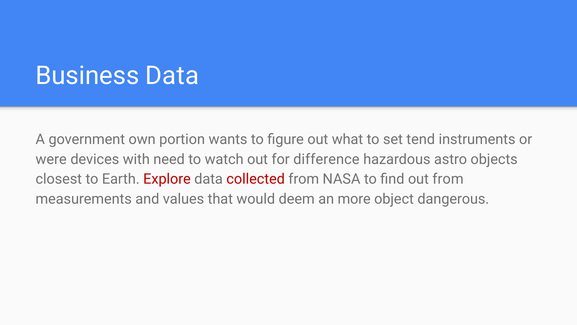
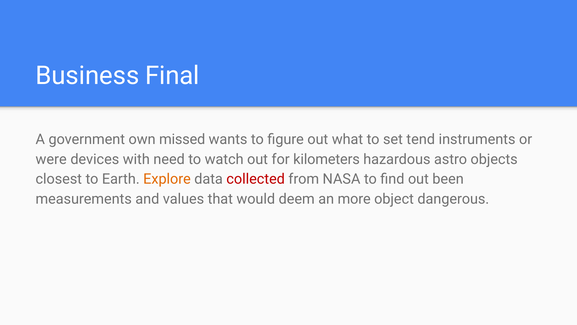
Business Data: Data -> Final
portion: portion -> missed
difference: difference -> kilometers
Explore colour: red -> orange
out from: from -> been
